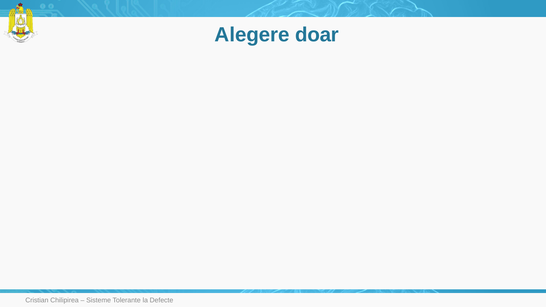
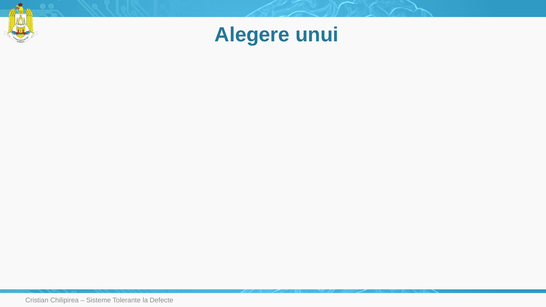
doar: doar -> unui
